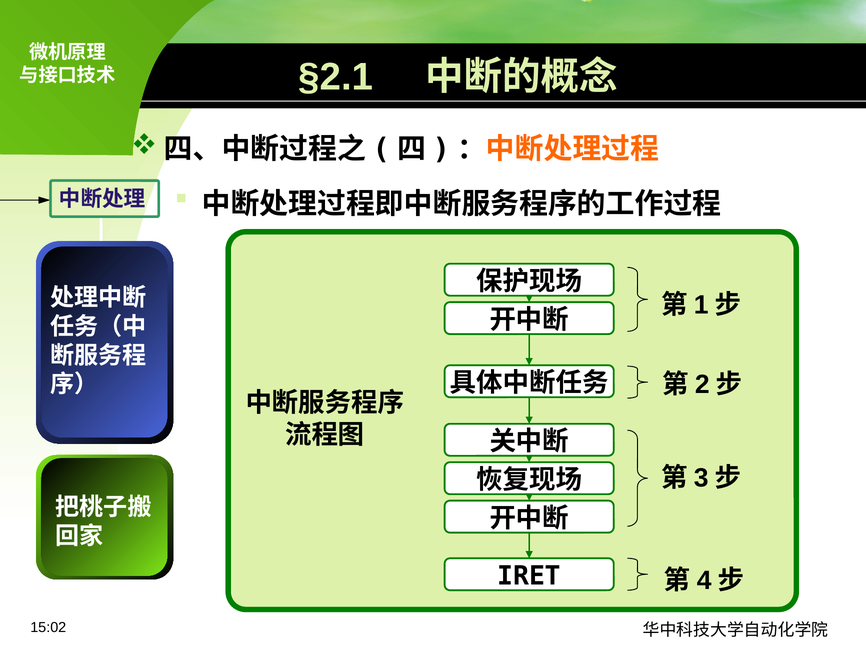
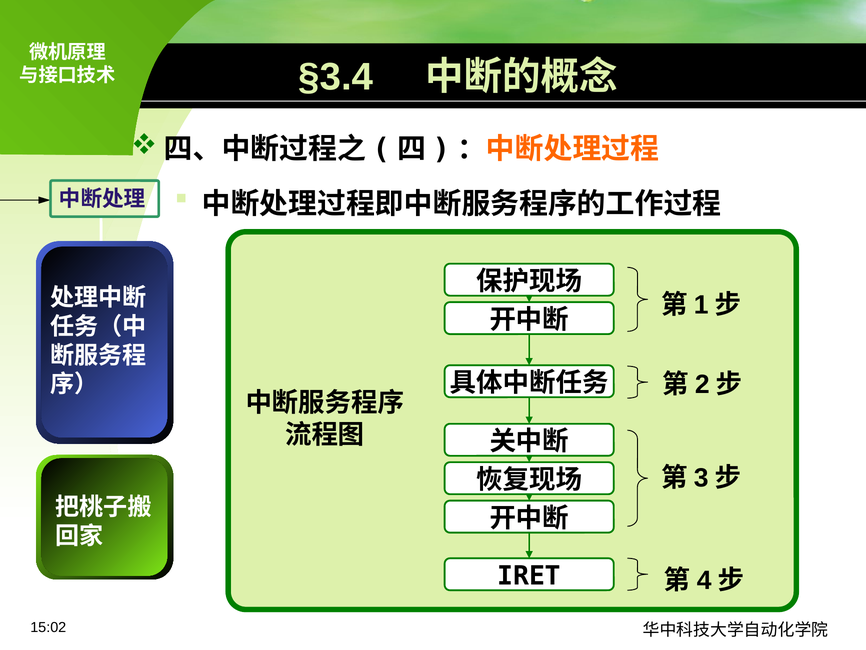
§2.1: §2.1 -> §3.4
